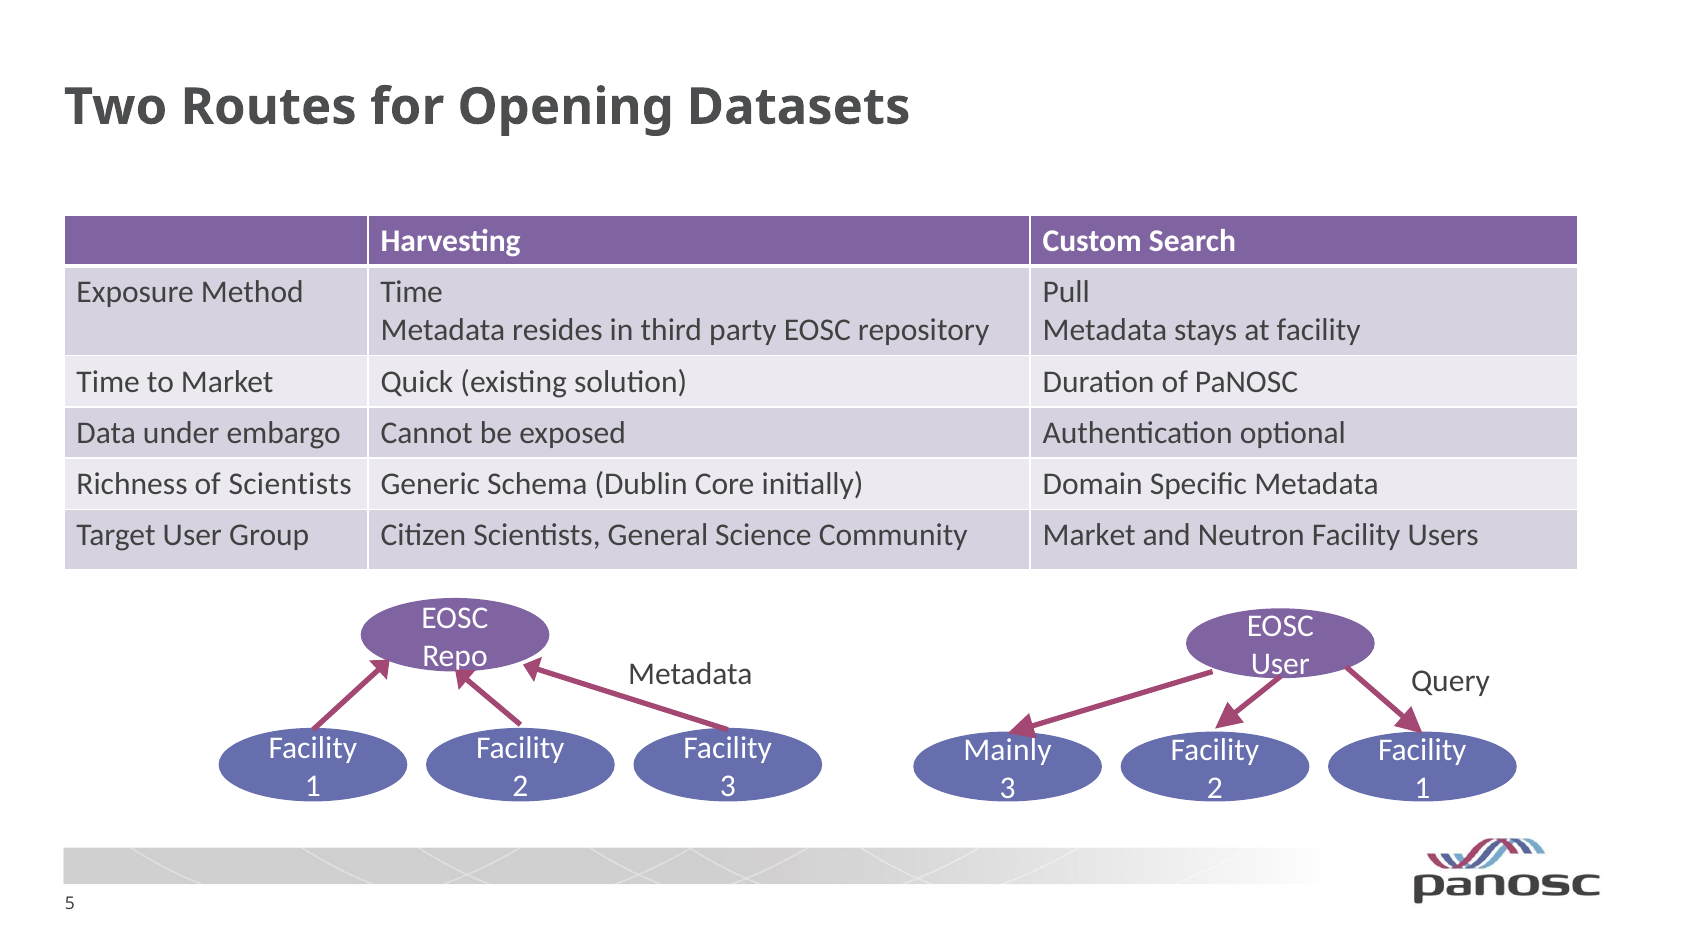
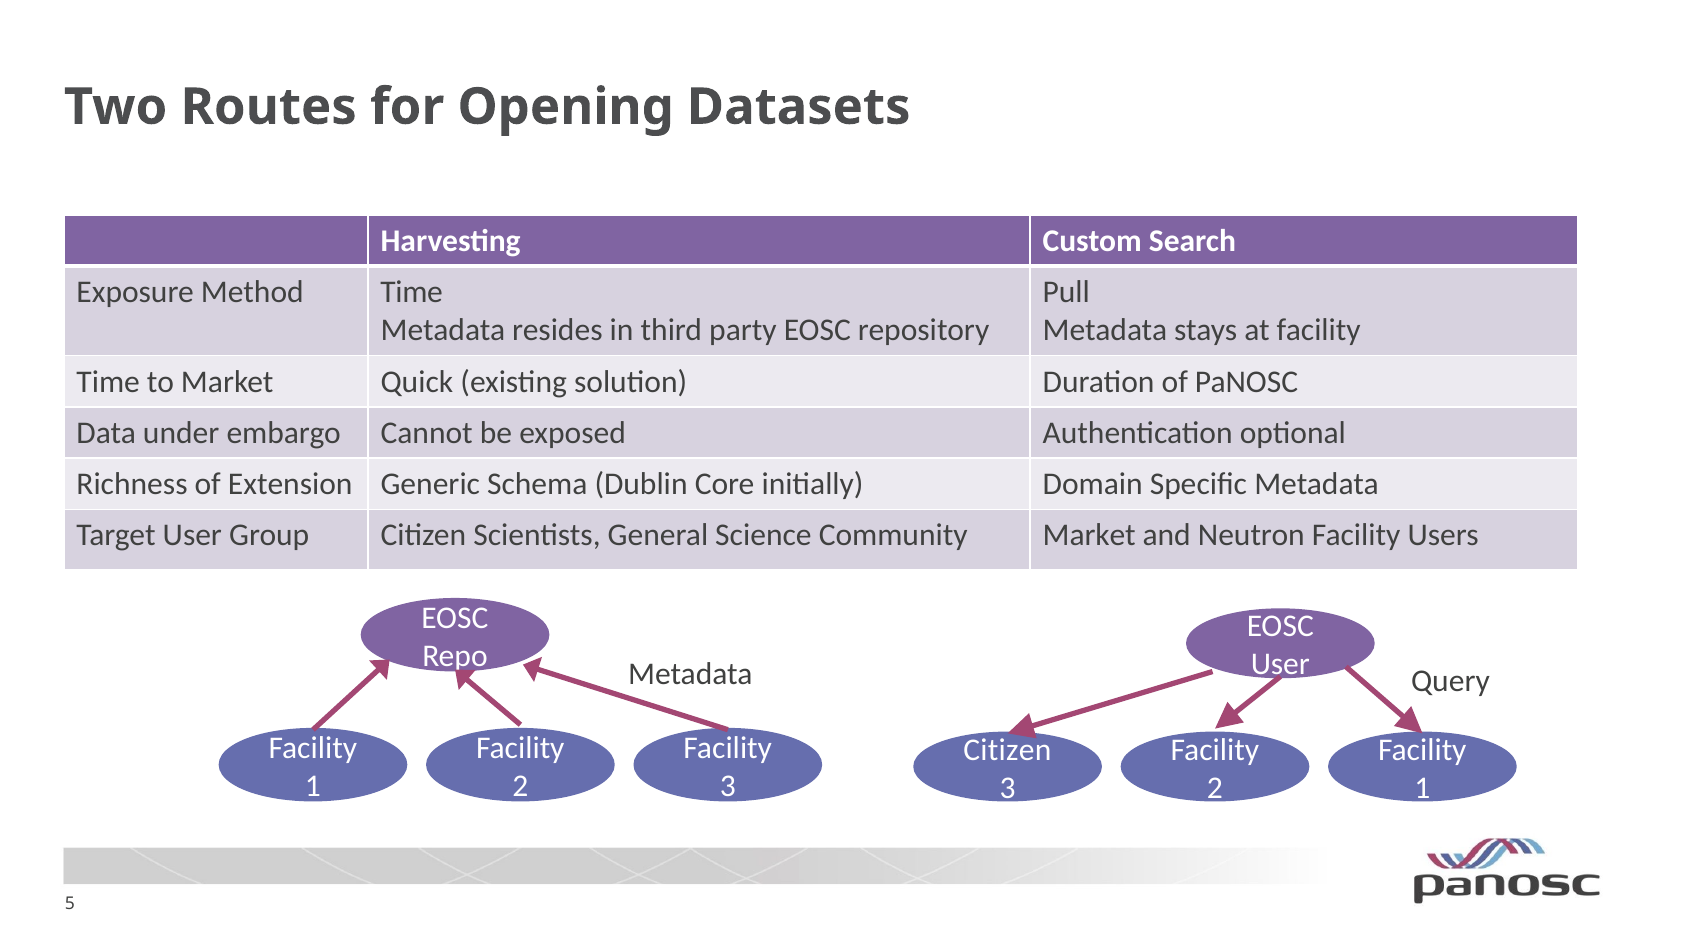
of Scientists: Scientists -> Extension
Mainly at (1007, 750): Mainly -> Citizen
